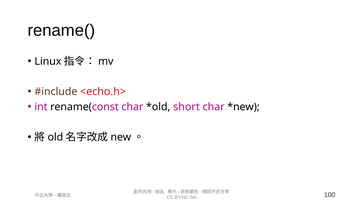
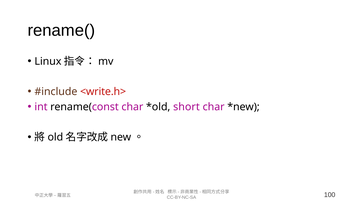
<echo.h>: <echo.h> -> <write.h>
